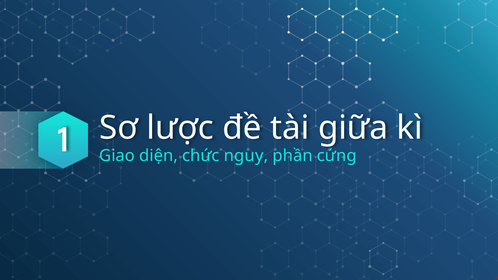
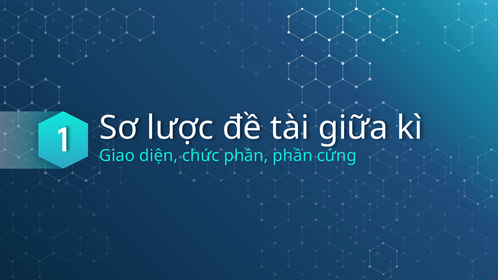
chức nguy: nguy -> phần
